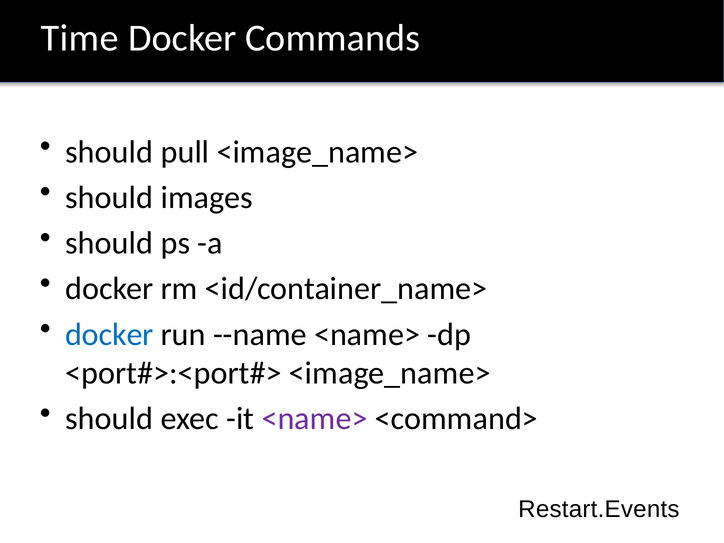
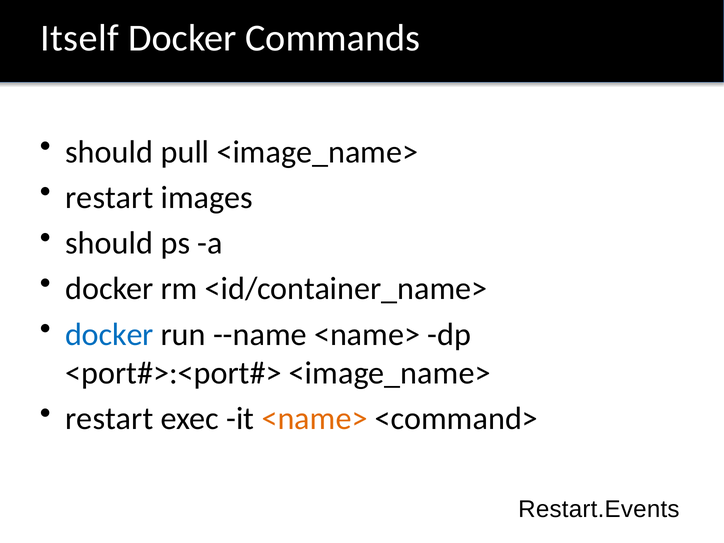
Time: Time -> Itself
should at (109, 198): should -> restart
should at (109, 419): should -> restart
<name> at (315, 419) colour: purple -> orange
